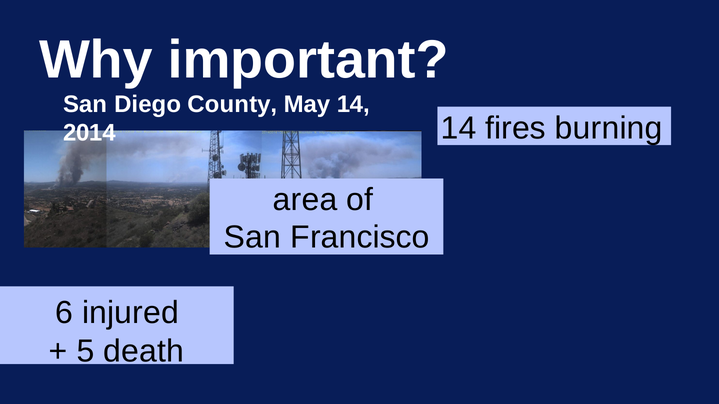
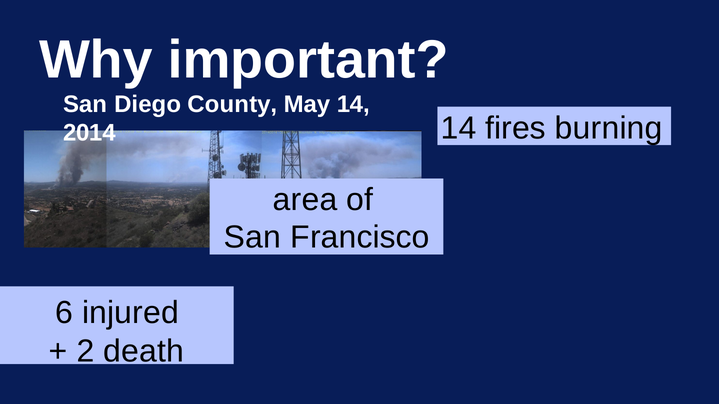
5: 5 -> 2
